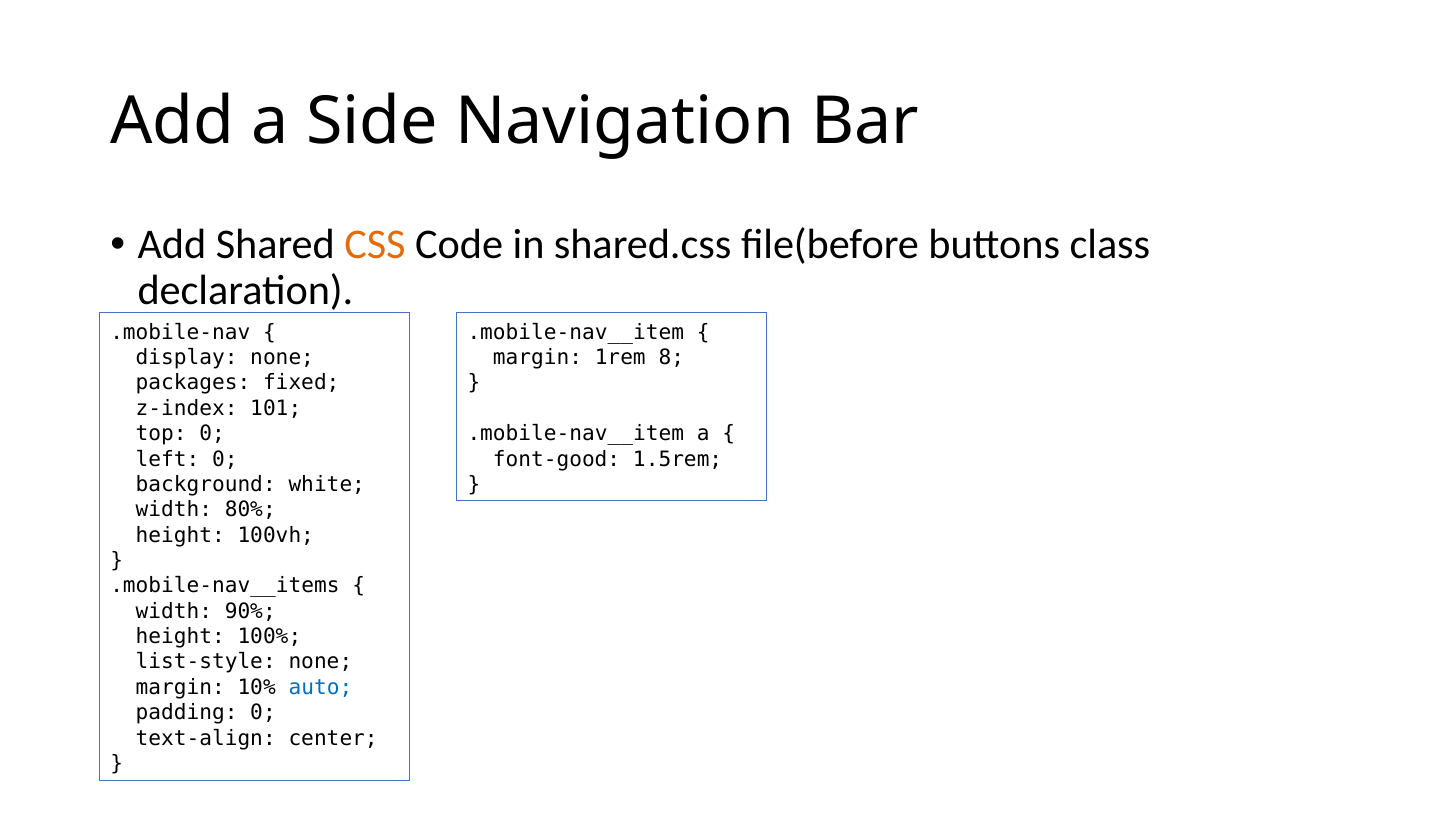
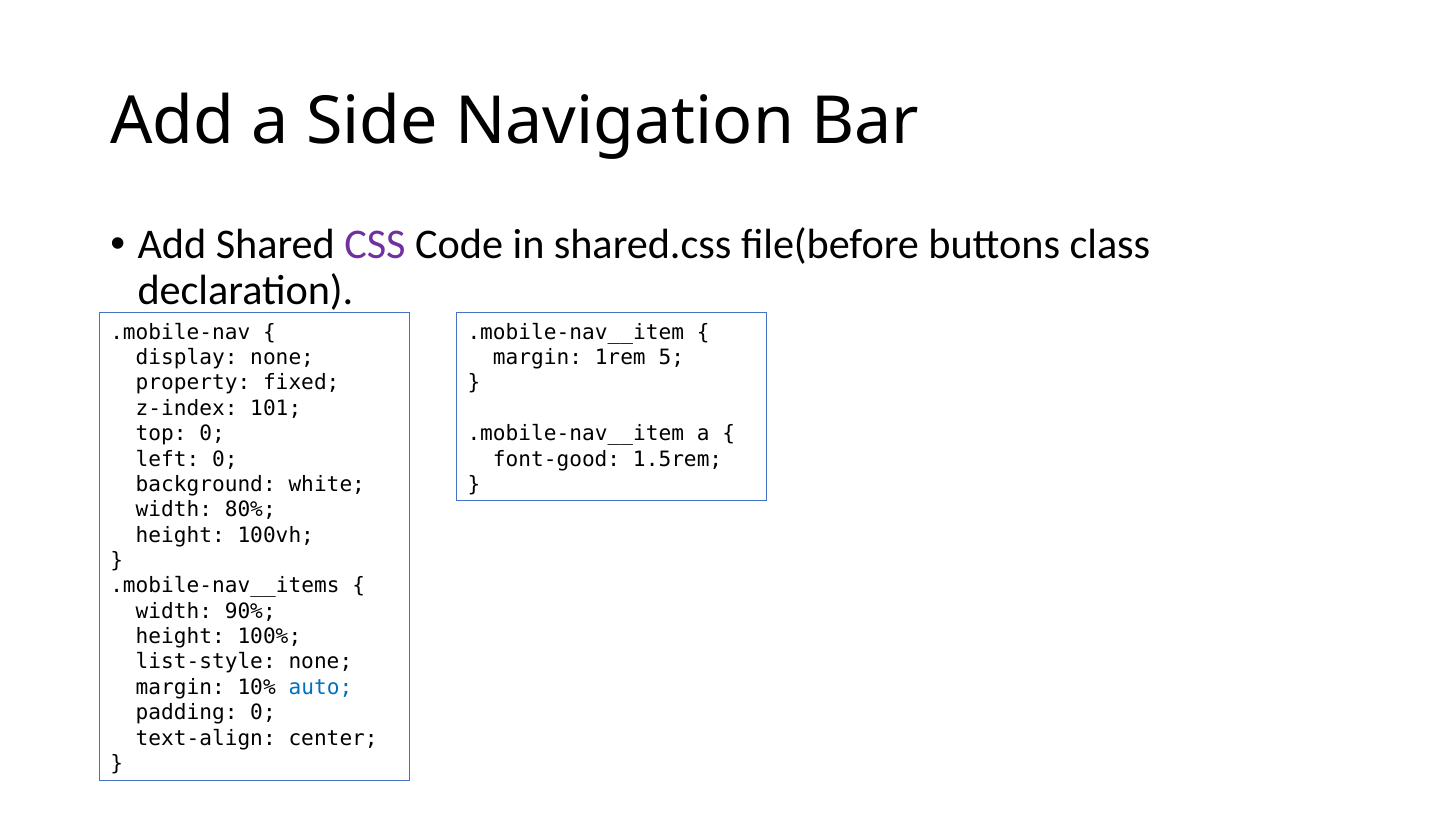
CSS colour: orange -> purple
8: 8 -> 5
packages: packages -> property
